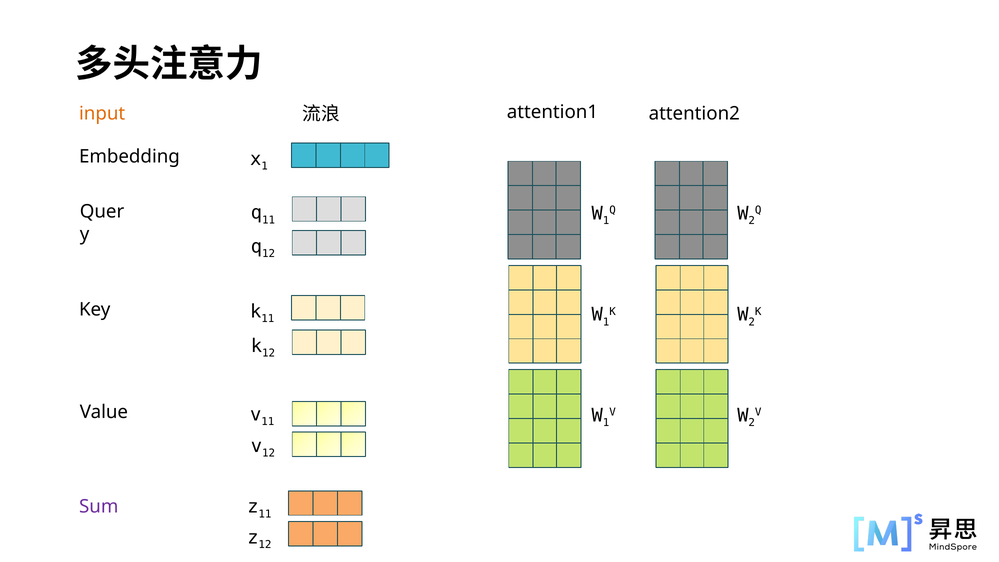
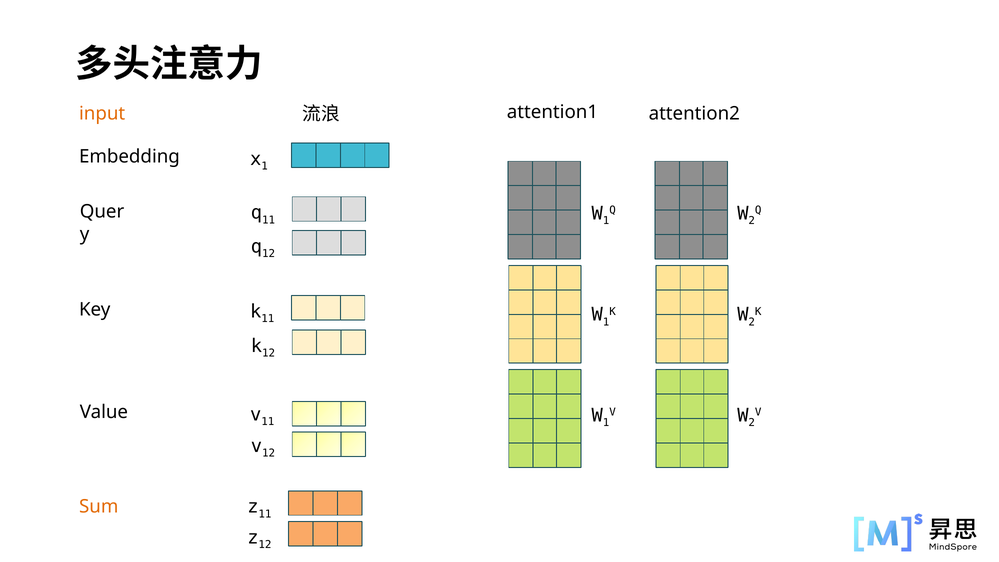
Sum colour: purple -> orange
